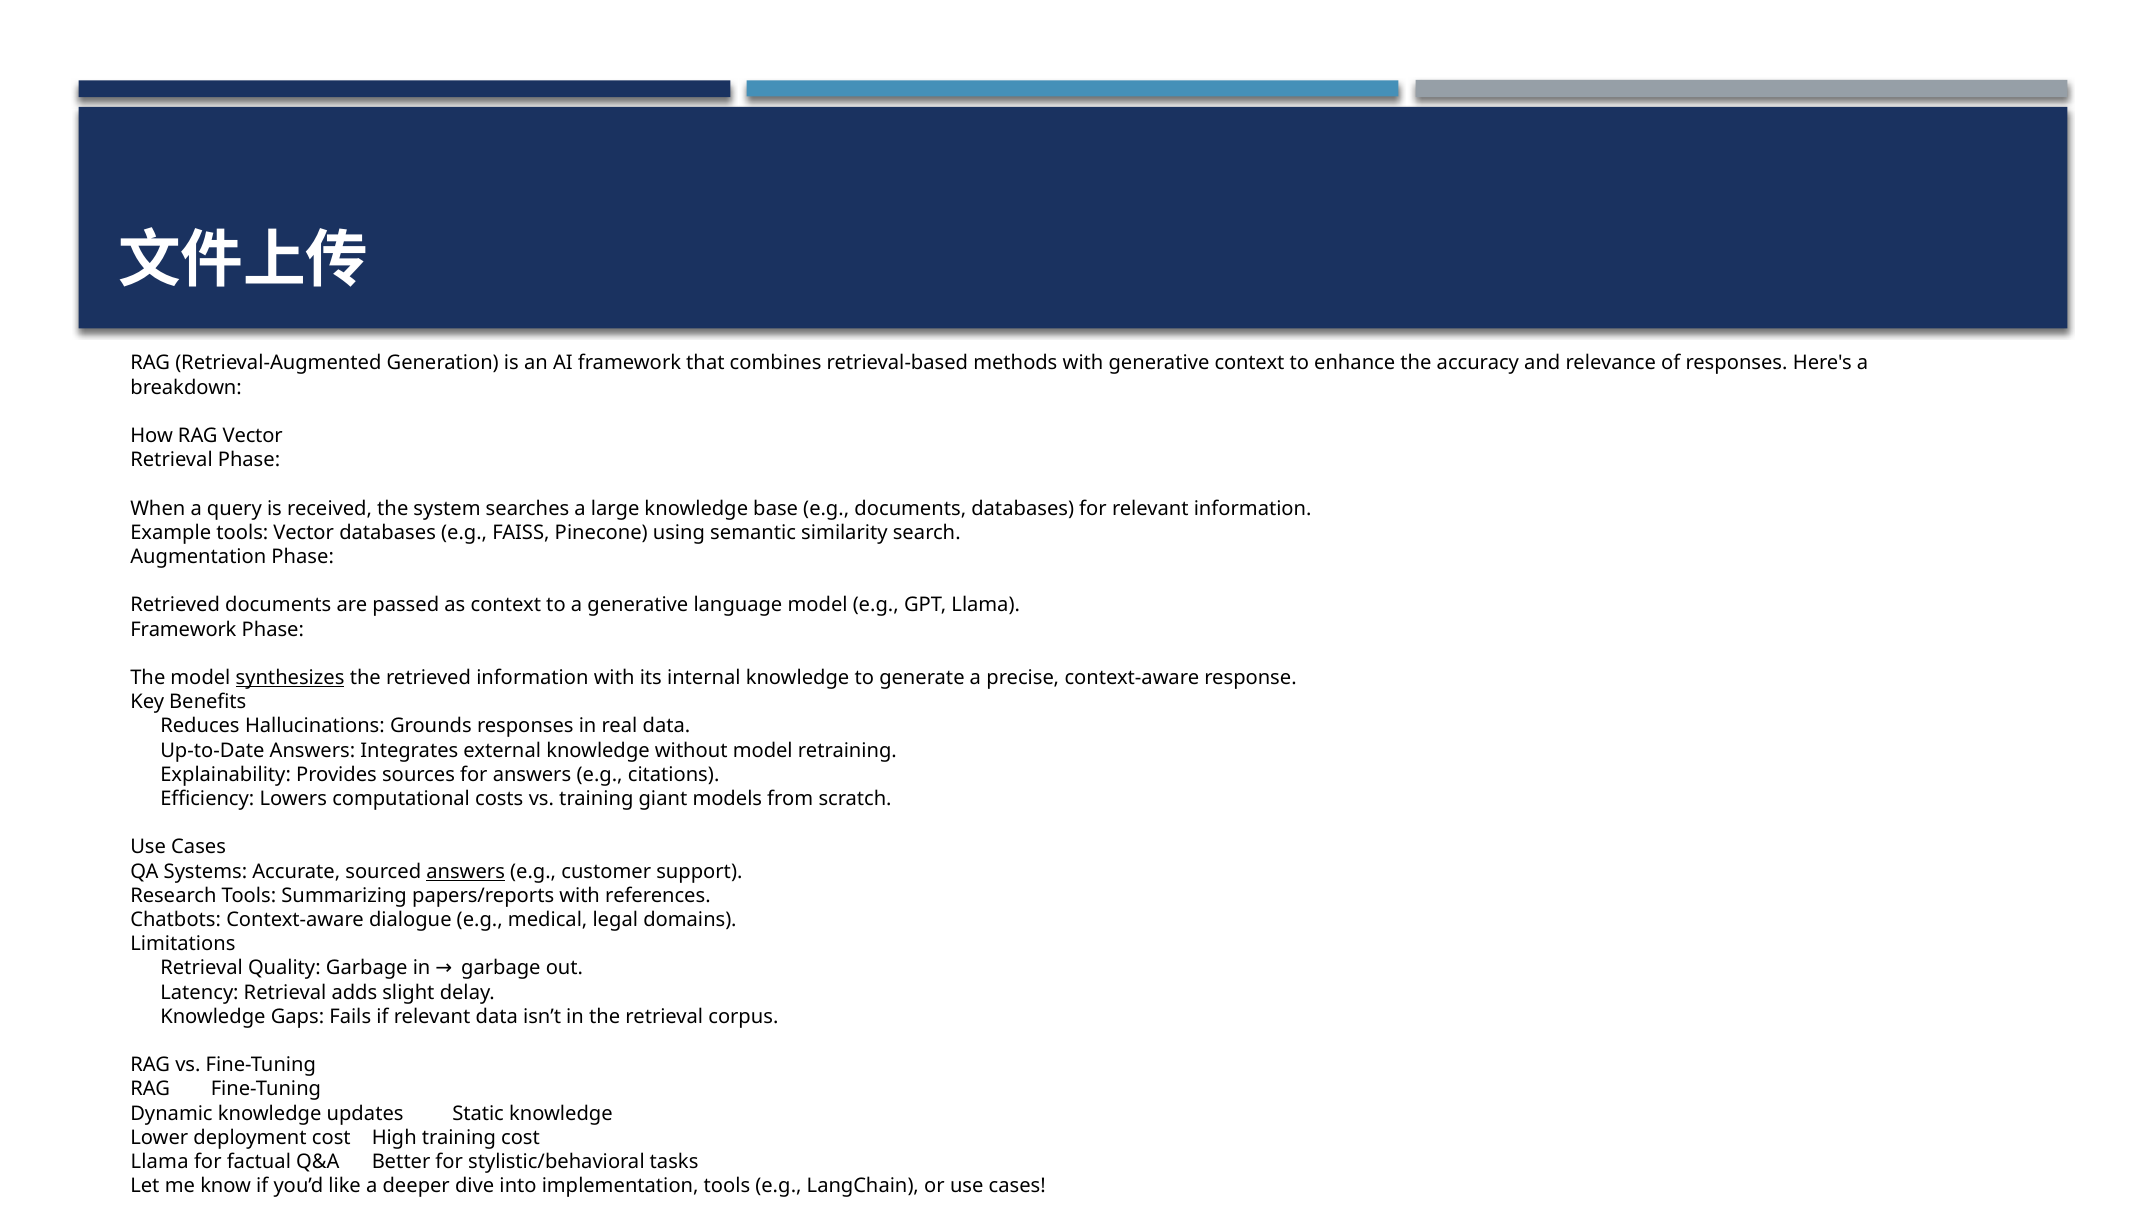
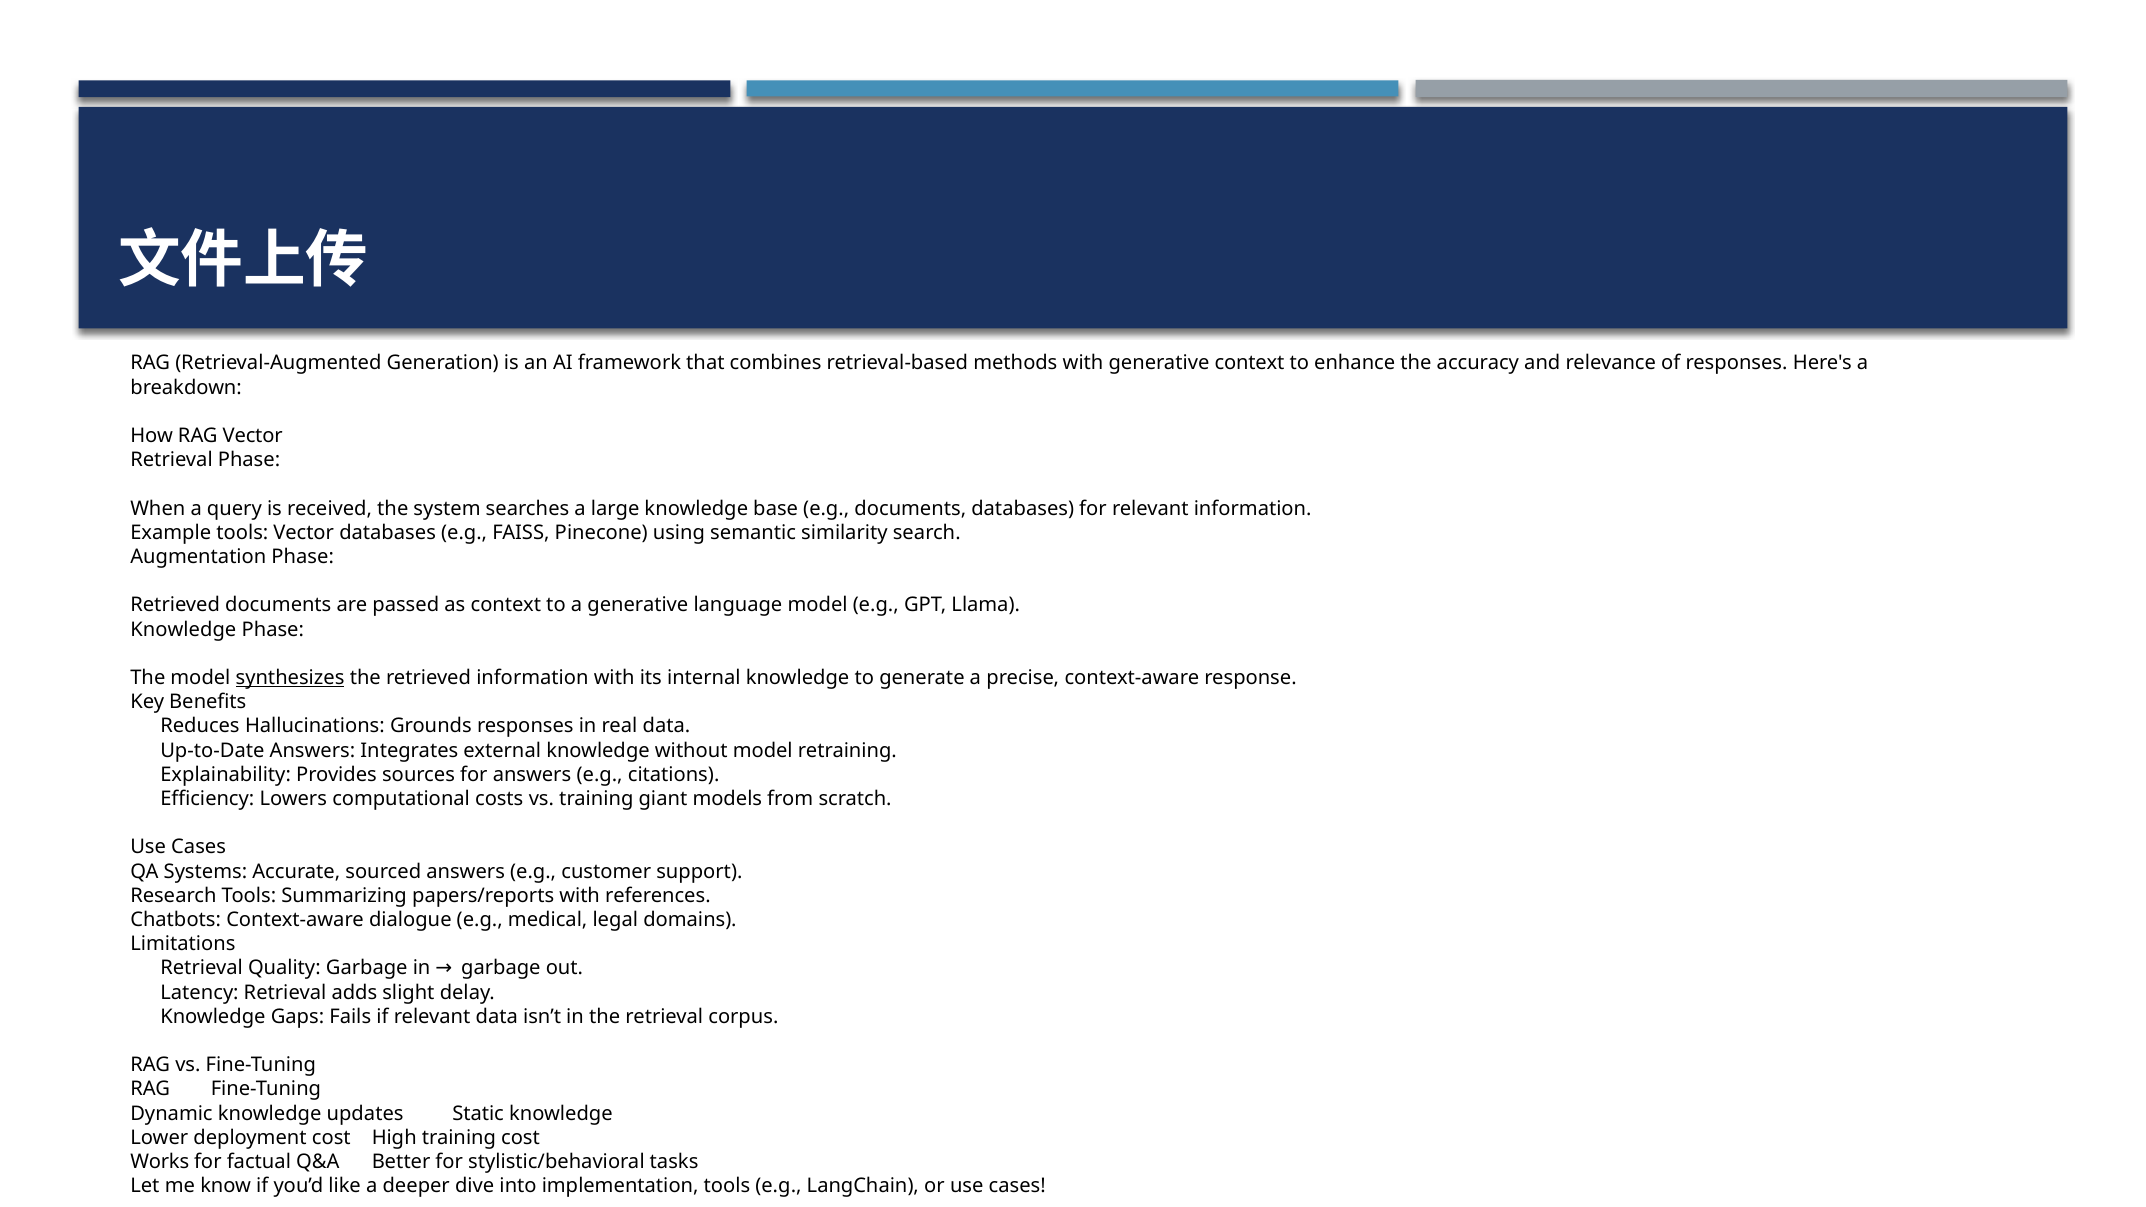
Framework at (183, 629): Framework -> Knowledge
answers at (466, 872) underline: present -> none
Llama at (160, 1162): Llama -> Works
